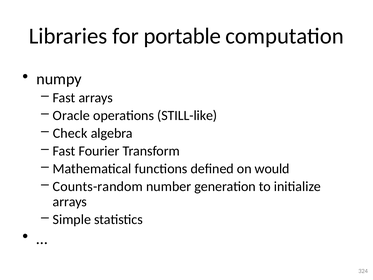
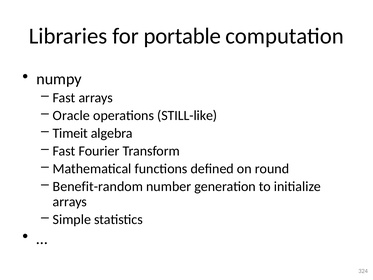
Check: Check -> Timeit
would: would -> round
Counts-random: Counts-random -> Benefit-random
